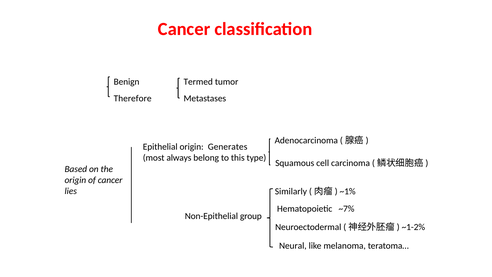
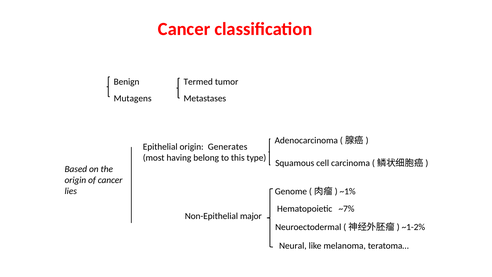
Therefore: Therefore -> Mutagens
always: always -> having
Similarly: Similarly -> Genome
group: group -> major
